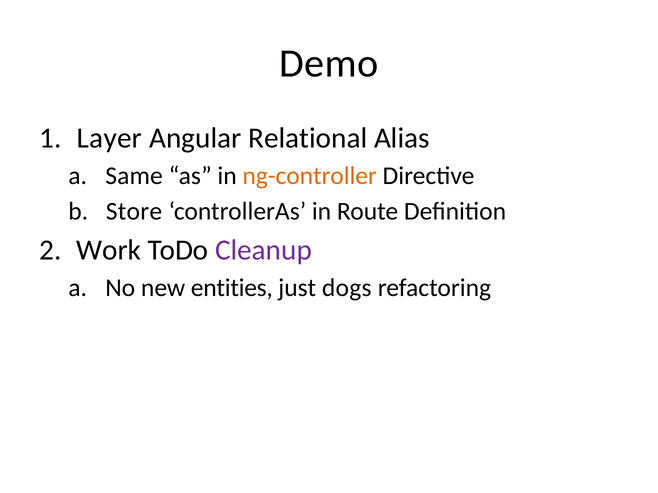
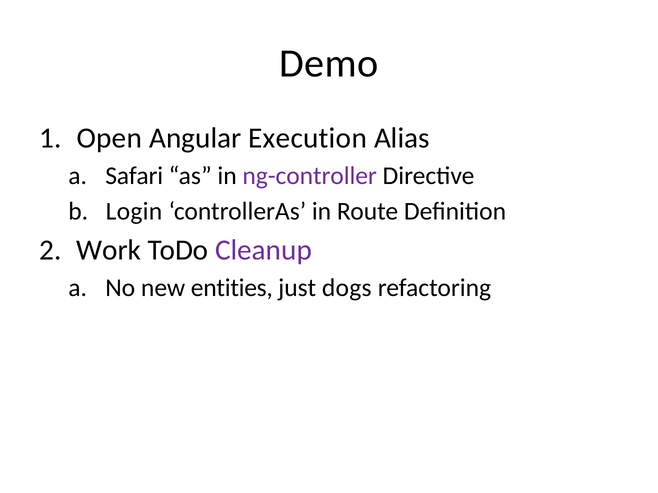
Layer: Layer -> Open
Relational: Relational -> Execution
Same: Same -> Safari
ng-controller colour: orange -> purple
Store: Store -> Login
